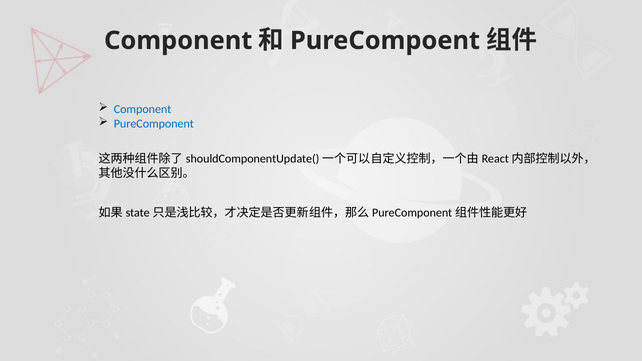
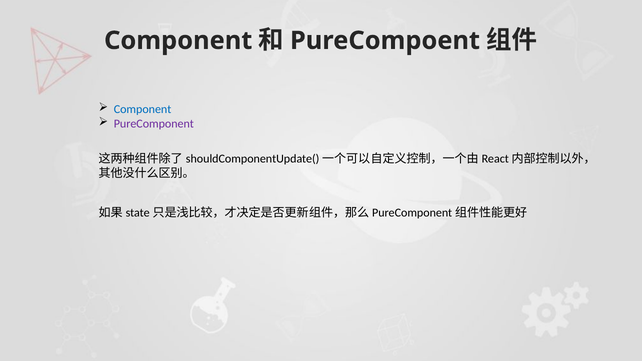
PureComponent colour: blue -> purple
